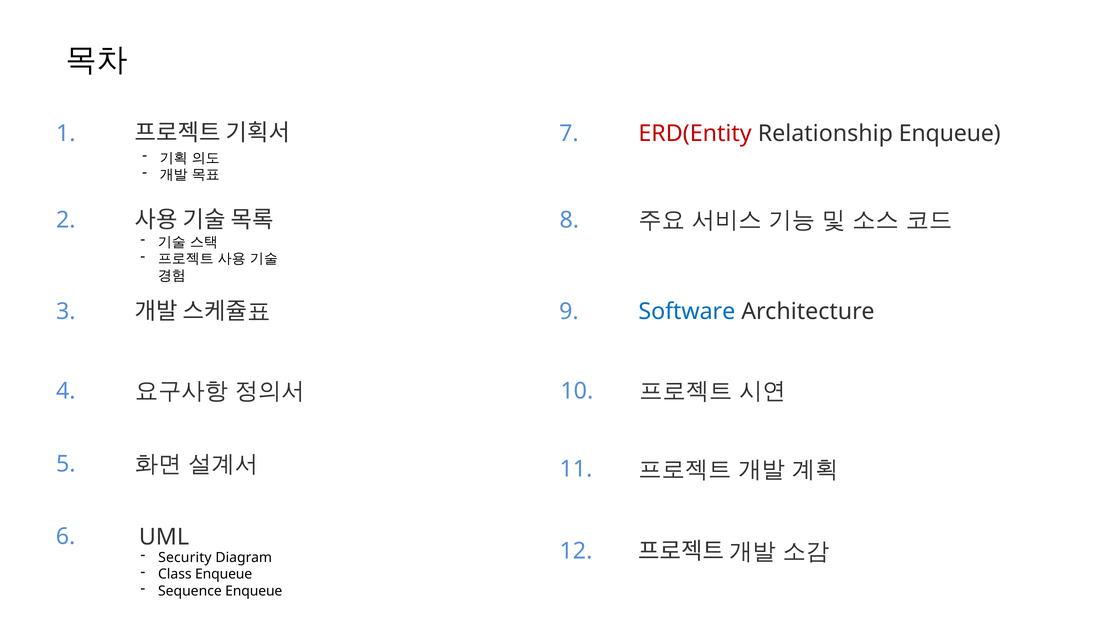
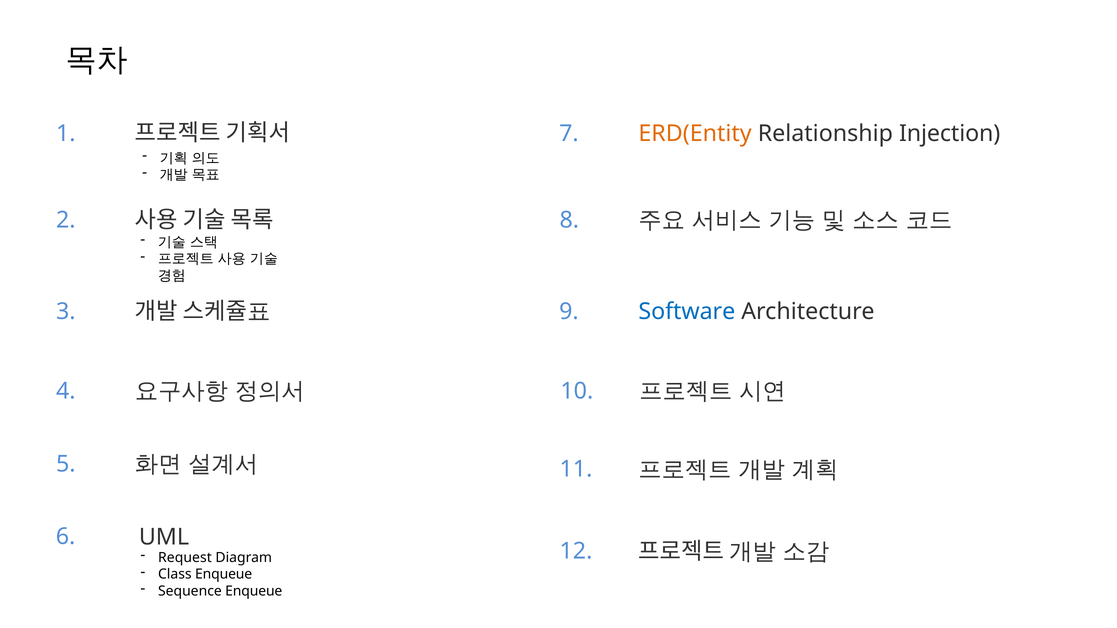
ERD(Entity colour: red -> orange
Relationship Enqueue: Enqueue -> Injection
Security: Security -> Request
